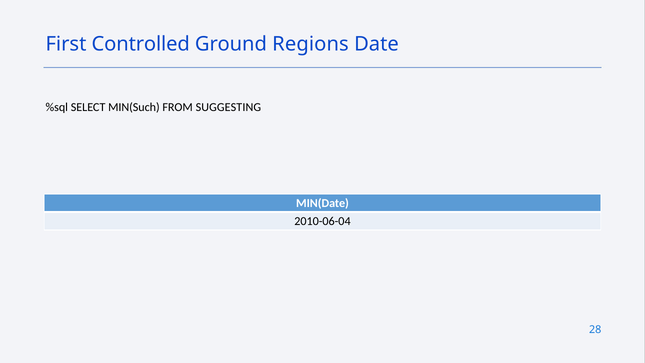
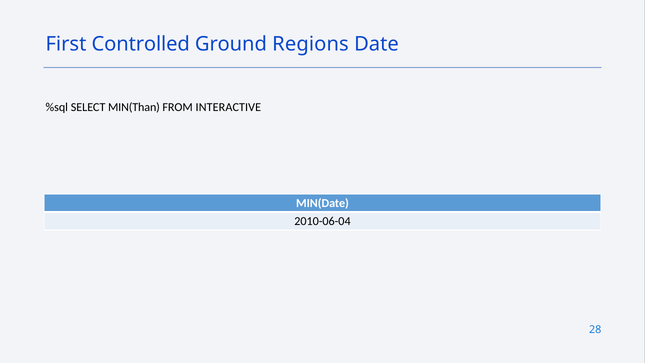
MIN(Such: MIN(Such -> MIN(Than
SUGGESTING: SUGGESTING -> INTERACTIVE
